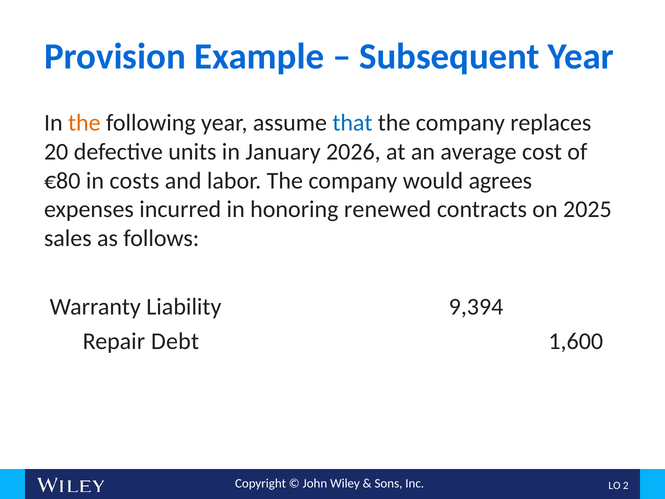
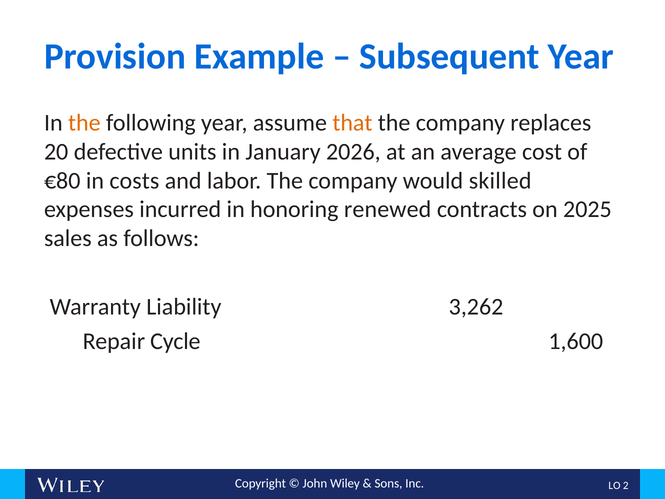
that colour: blue -> orange
agrees: agrees -> skilled
9,394: 9,394 -> 3,262
Debt: Debt -> Cycle
